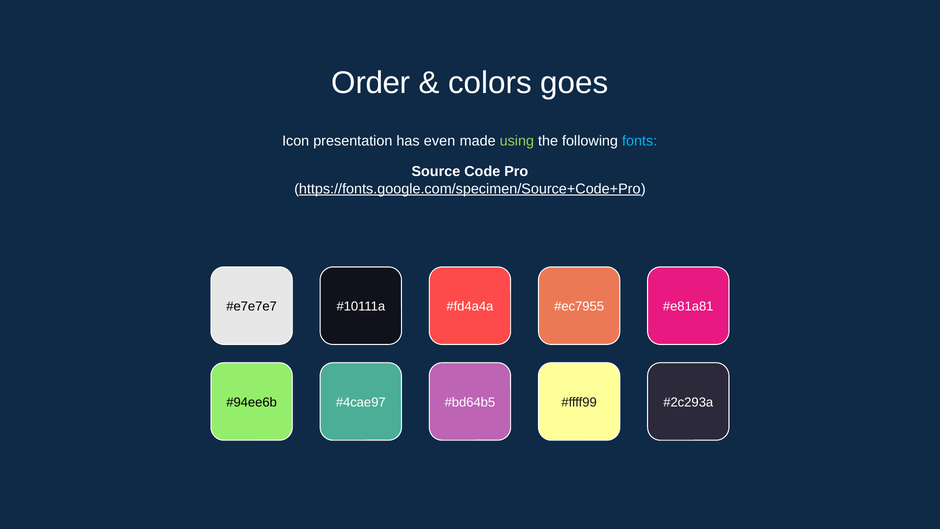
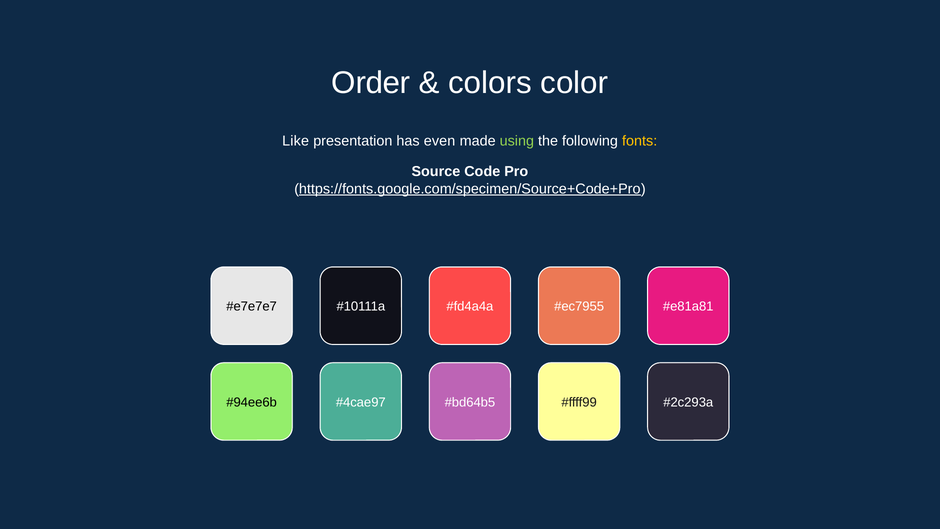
goes: goes -> color
Icon: Icon -> Like
fonts colour: light blue -> yellow
